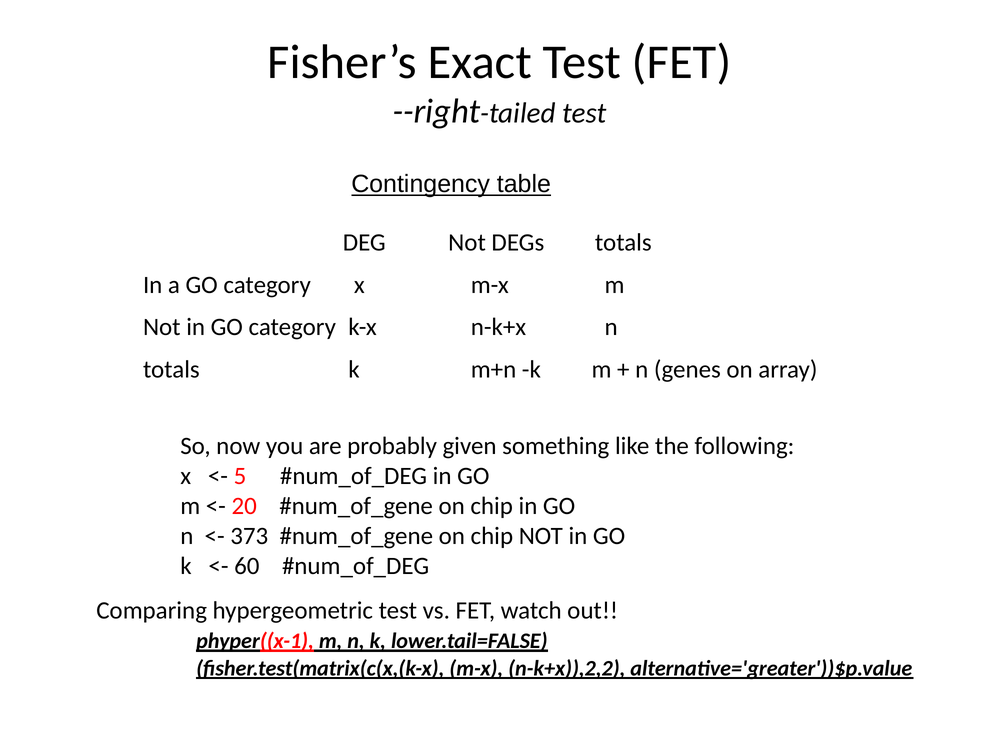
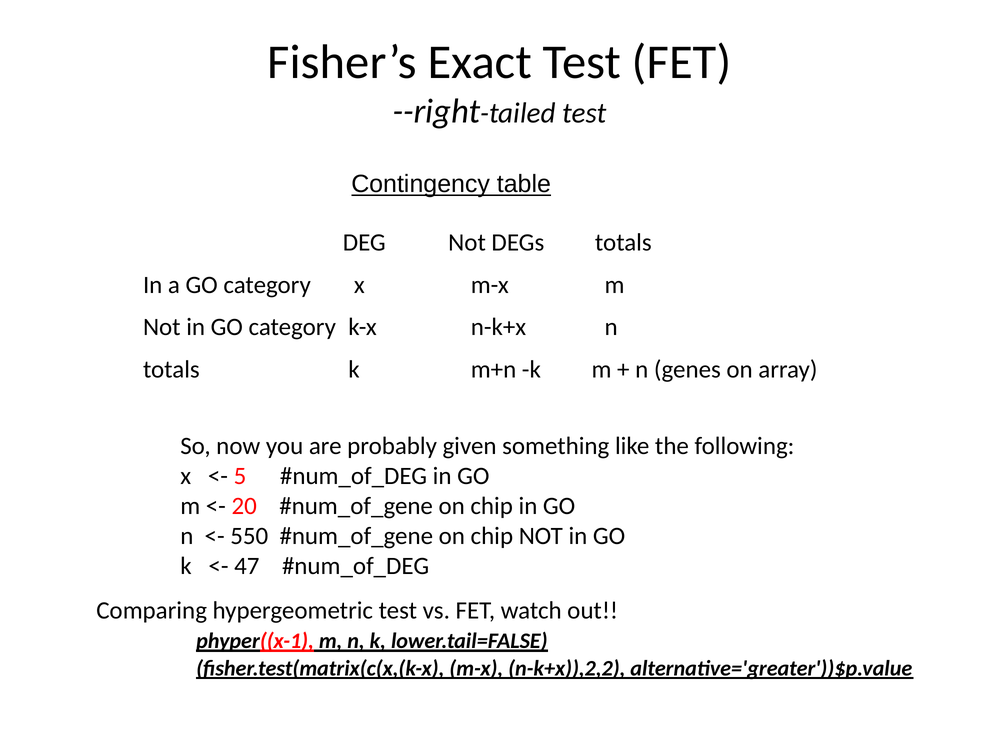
373: 373 -> 550
60: 60 -> 47
